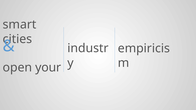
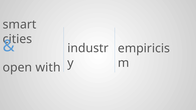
your: your -> with
